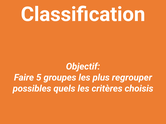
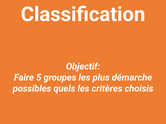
regrouper: regrouper -> démarche
